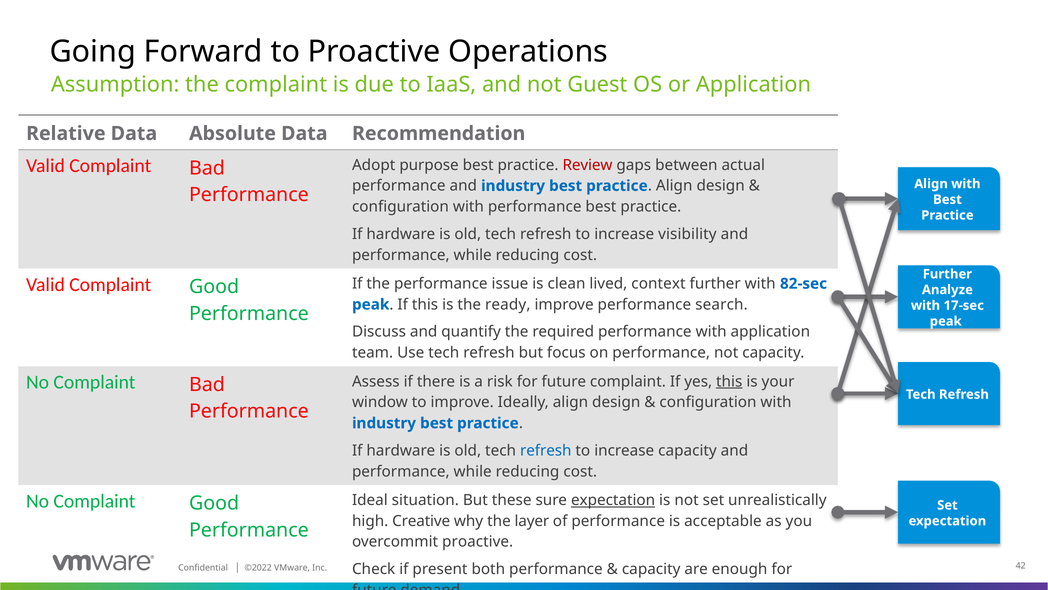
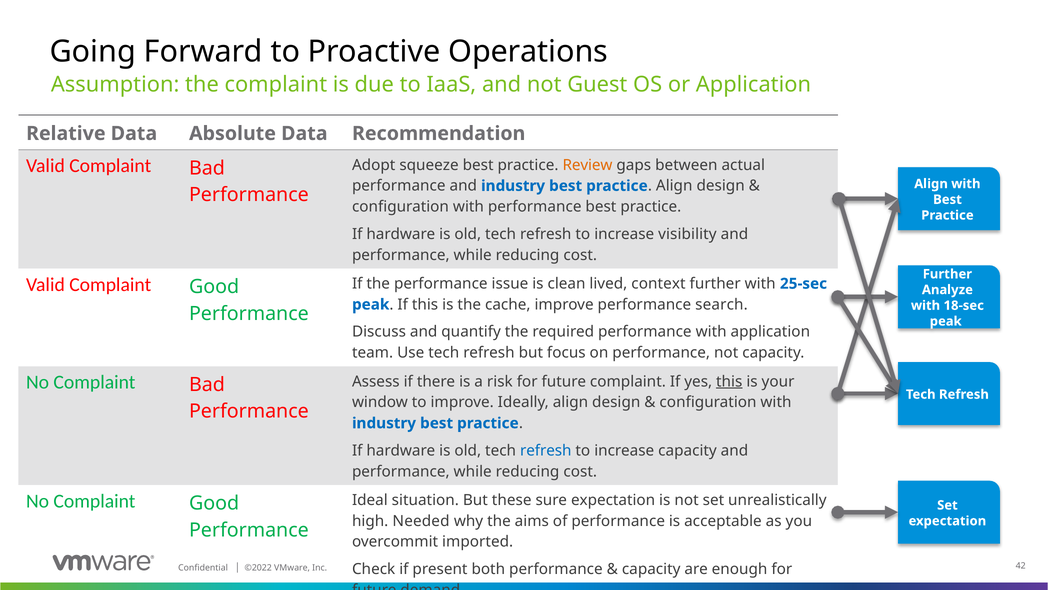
purpose: purpose -> squeeze
Review colour: red -> orange
82-sec: 82-sec -> 25-sec
ready: ready -> cache
17-sec: 17-sec -> 18-sec
expectation at (613, 500) underline: present -> none
Creative: Creative -> Needed
layer: layer -> aims
overcommit proactive: proactive -> imported
